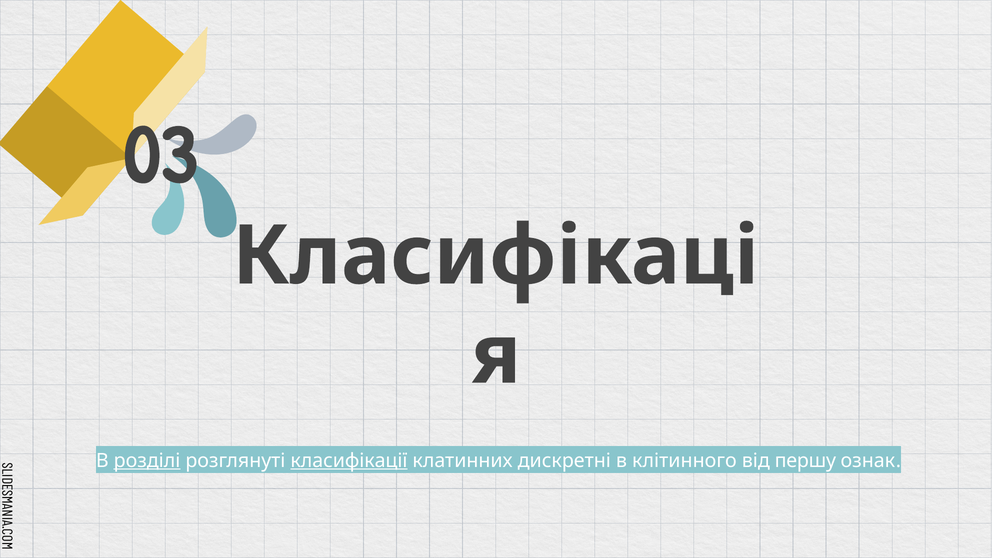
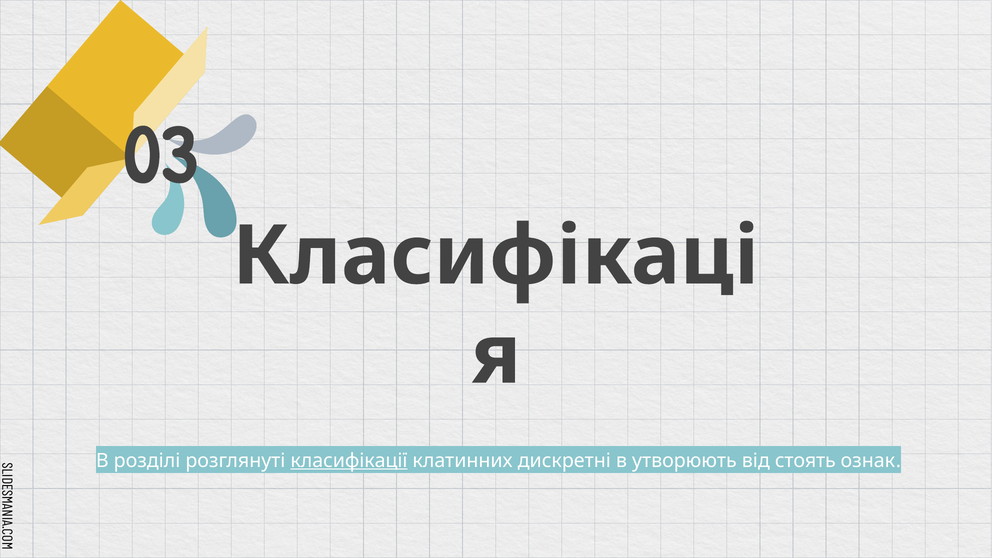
розділі underline: present -> none
клітинного: клітинного -> утворюють
першу: першу -> стоять
